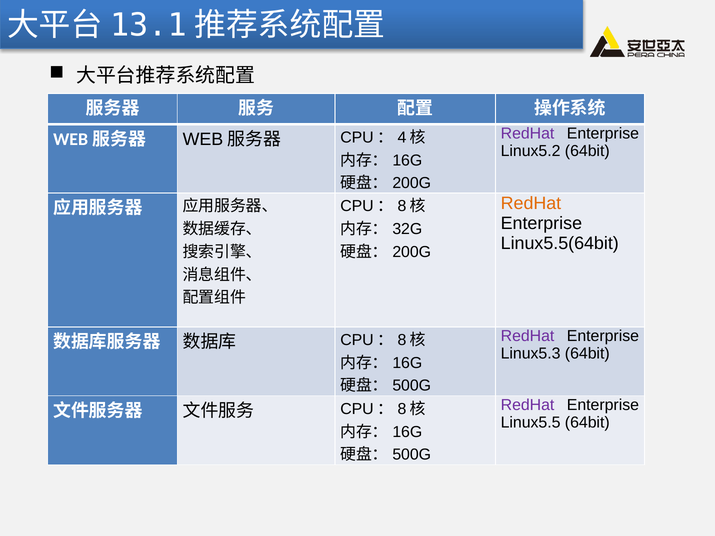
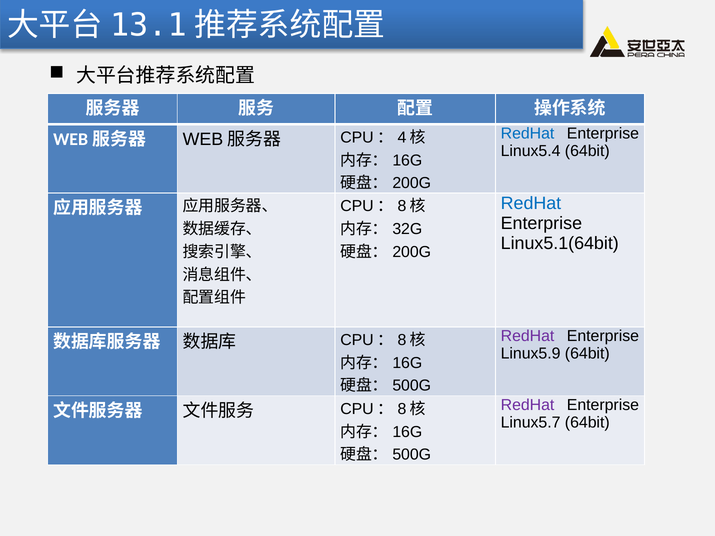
RedHat at (528, 134) colour: purple -> blue
Linux5.2: Linux5.2 -> Linux5.4
RedHat at (531, 203) colour: orange -> blue
Linux5.5(64bit: Linux5.5(64bit -> Linux5.1(64bit
Linux5.3: Linux5.3 -> Linux5.9
Linux5.5: Linux5.5 -> Linux5.7
